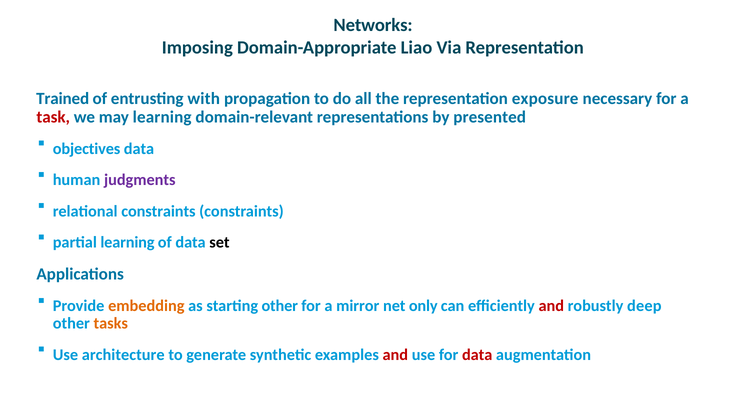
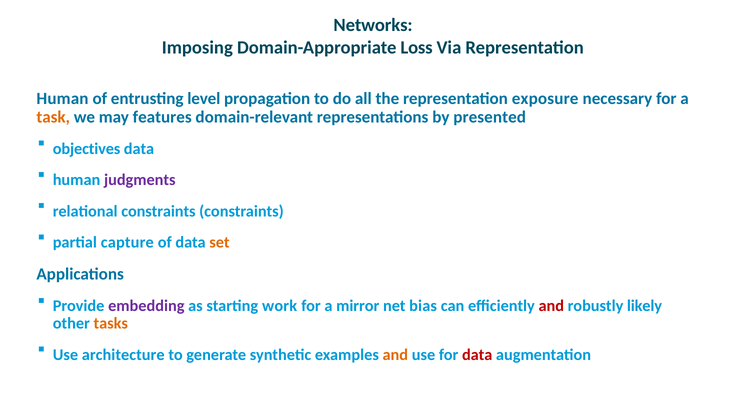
Liao: Liao -> Loss
Trained at (63, 98): Trained -> Human
with: with -> level
task colour: red -> orange
may learning: learning -> features
partial learning: learning -> capture
set colour: black -> orange
embedding colour: orange -> purple
starting other: other -> work
only: only -> bias
deep: deep -> likely
and at (395, 354) colour: red -> orange
